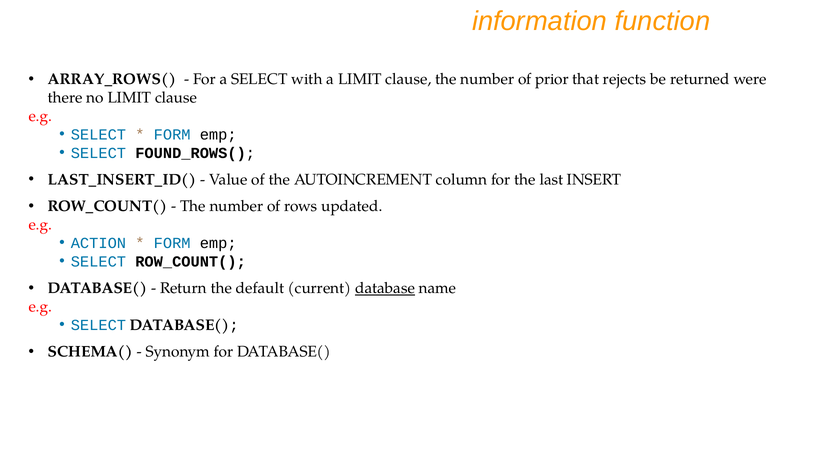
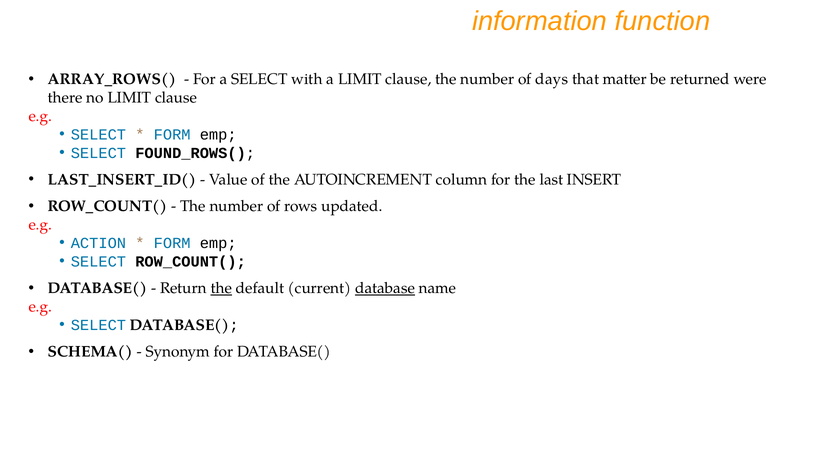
prior: prior -> days
rejects: rejects -> matter
the at (221, 288) underline: none -> present
